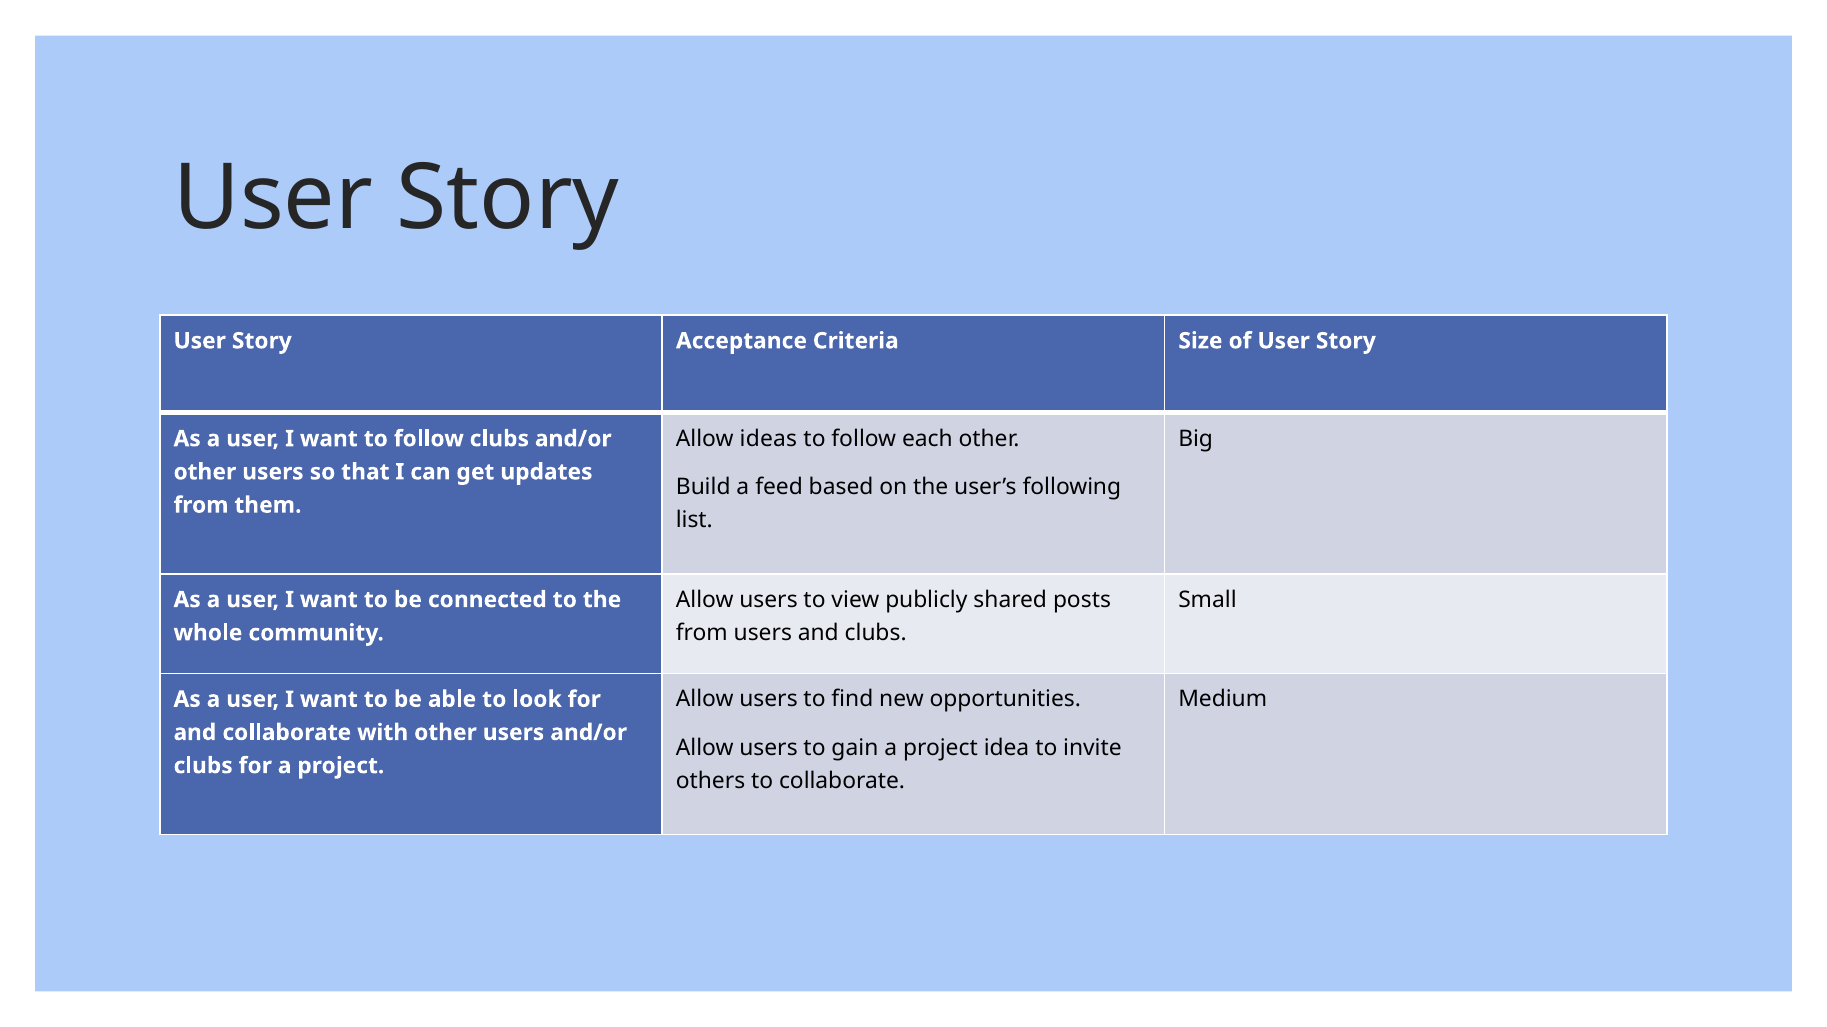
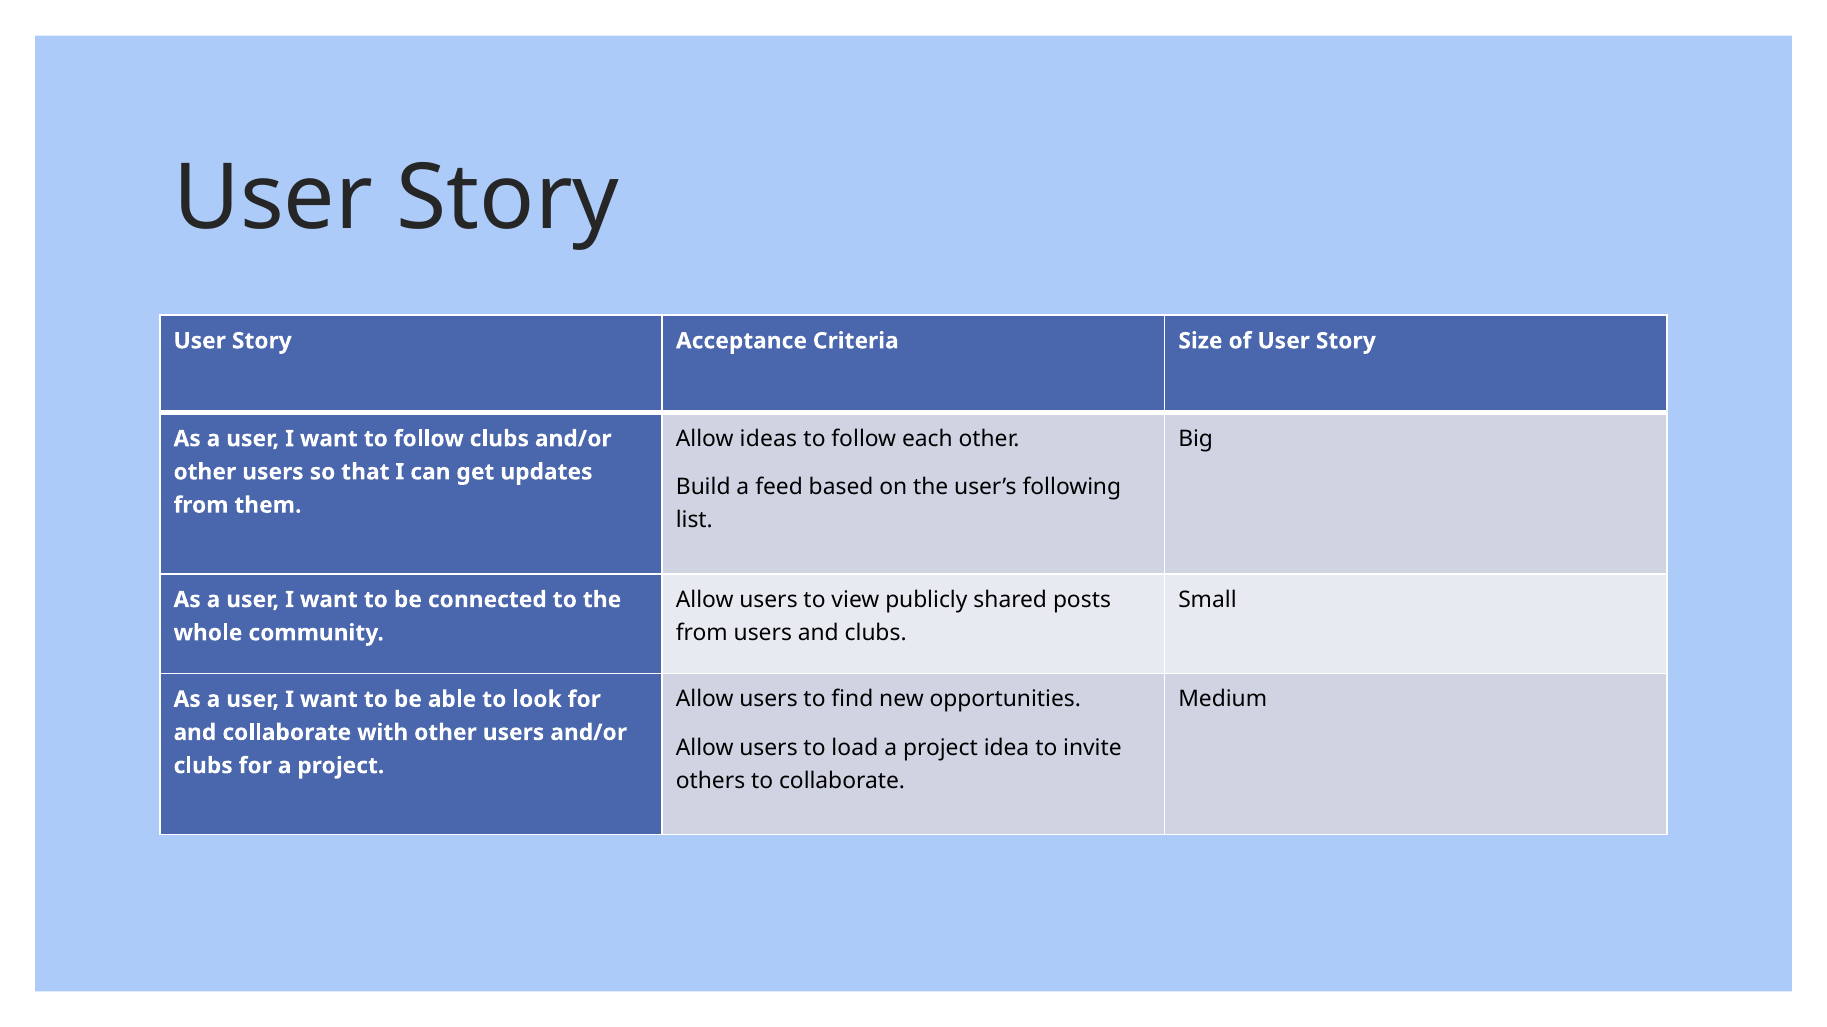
gain: gain -> load
